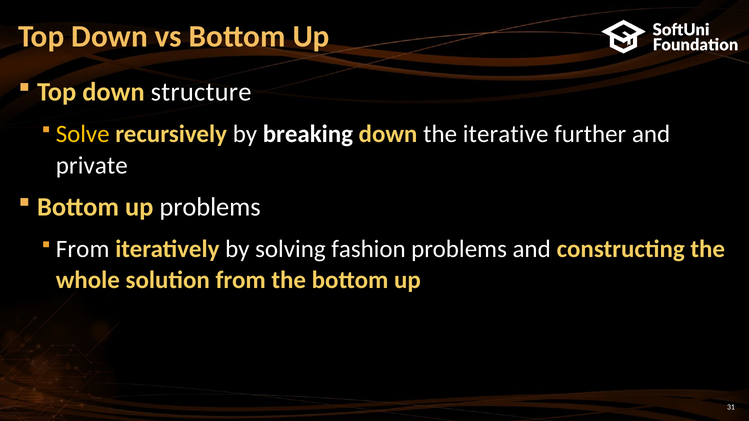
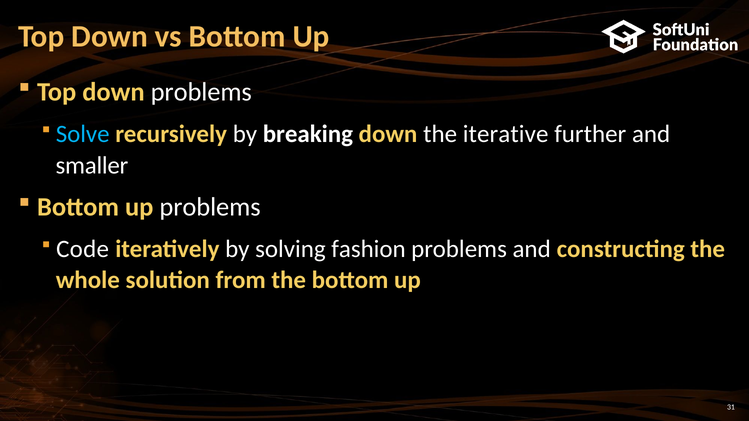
down structure: structure -> problems
Solve colour: yellow -> light blue
private: private -> smaller
From at (83, 249): From -> Code
